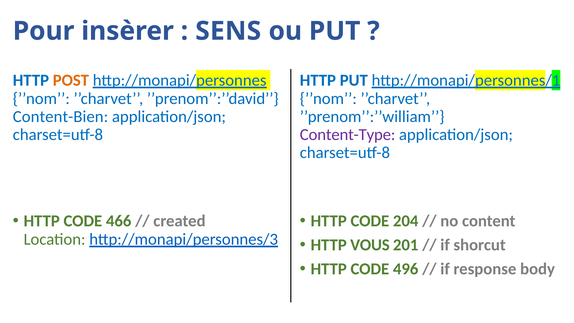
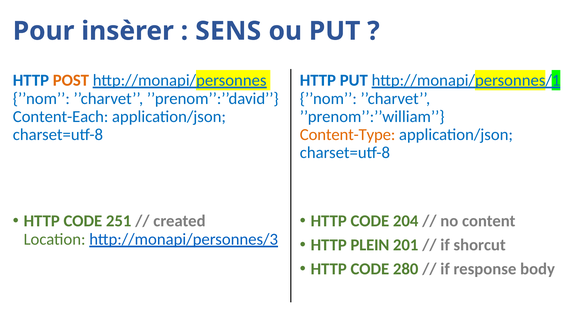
Content-Bien: Content-Bien -> Content-Each
Content-Type colour: purple -> orange
466: 466 -> 251
VOUS: VOUS -> PLEIN
496: 496 -> 280
